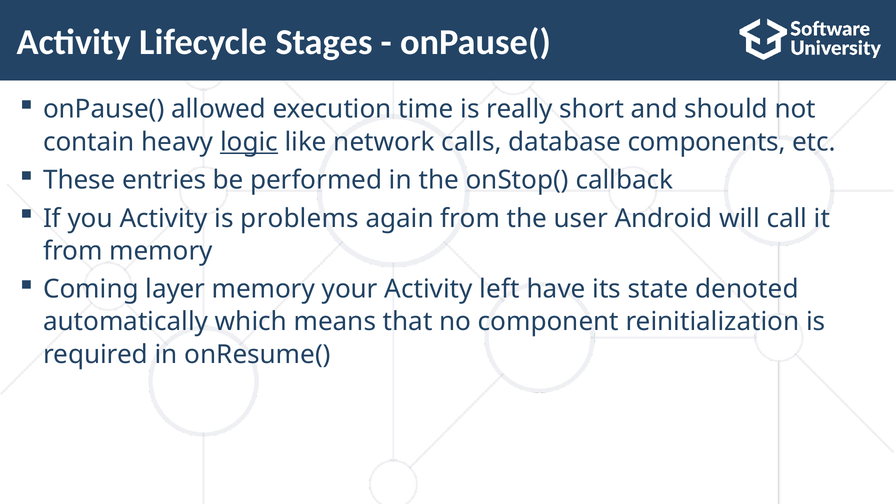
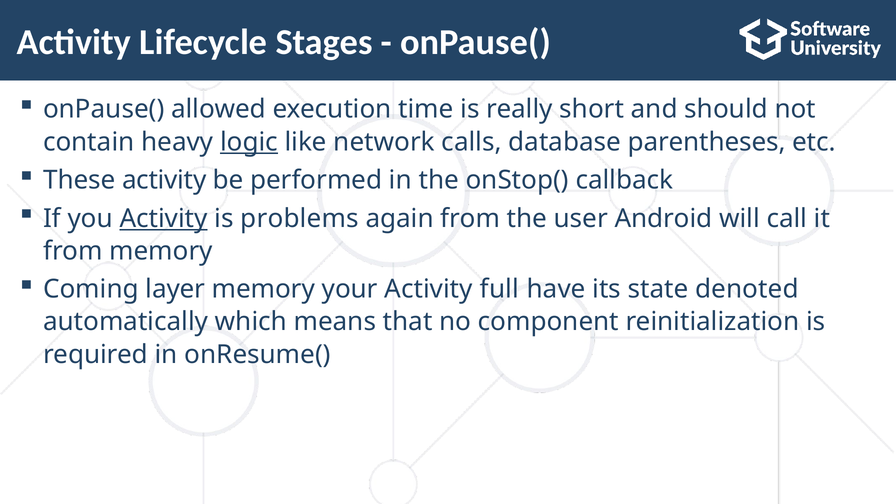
components: components -> parentheses
These entries: entries -> activity
Activity at (164, 218) underline: none -> present
left: left -> full
